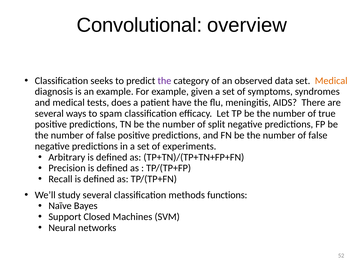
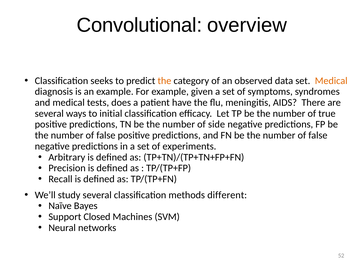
the at (164, 81) colour: purple -> orange
spam: spam -> initial
split: split -> side
functions: functions -> different
